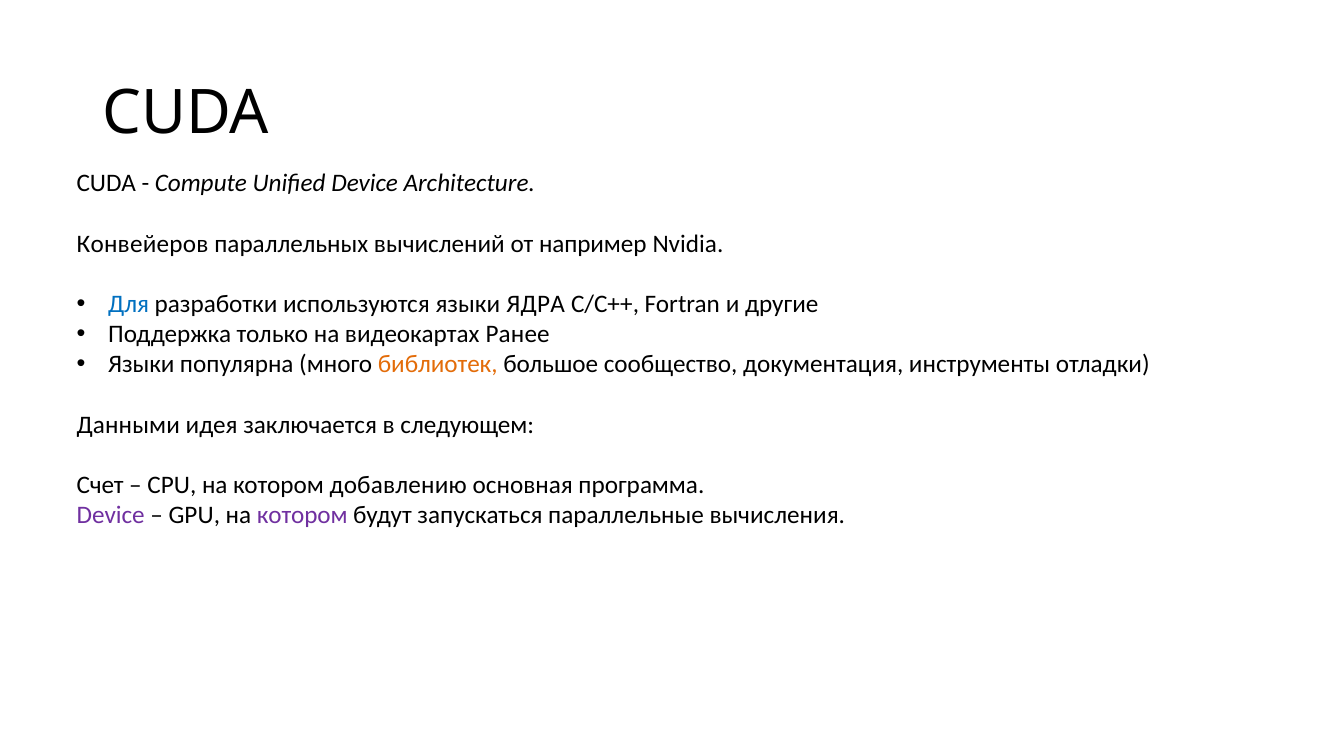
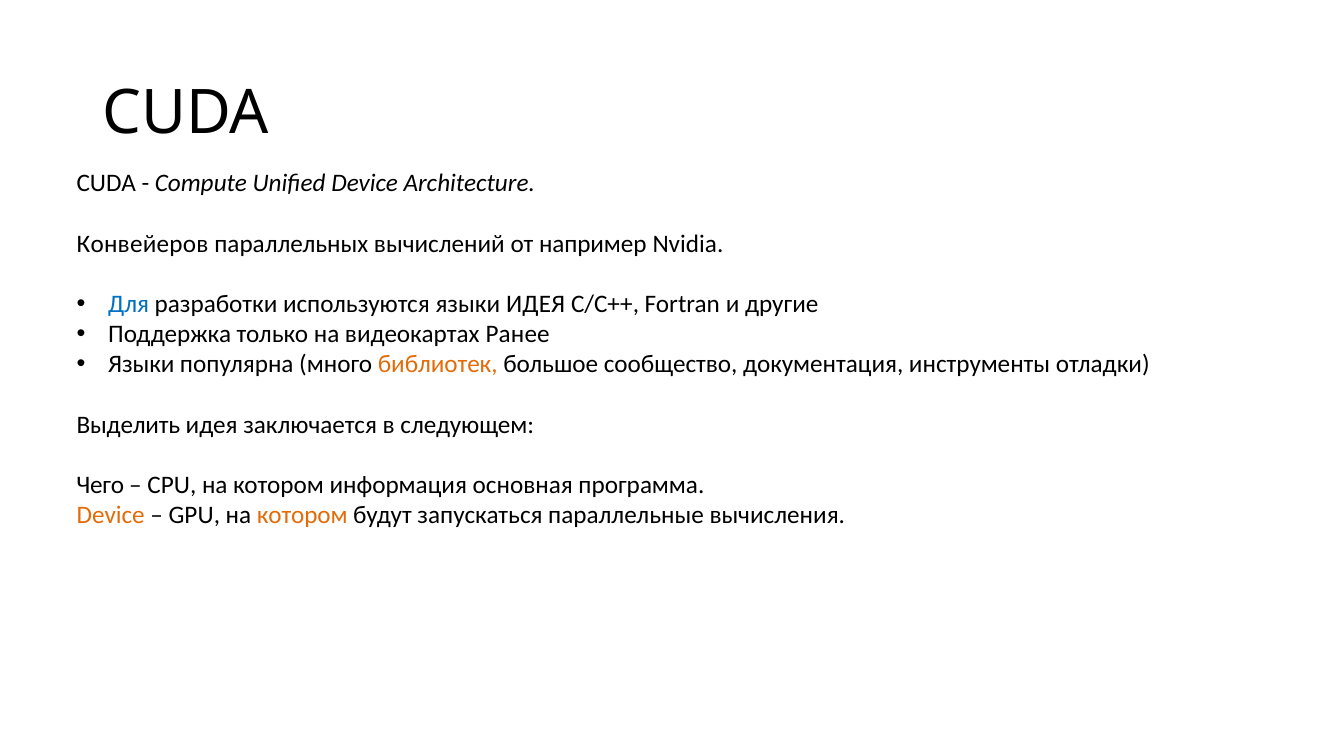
языки ЯДРА: ЯДРА -> ИДЕЯ
Данными: Данными -> Выделить
Счет: Счет -> Чего
добавлению: добавлению -> информация
Device at (111, 516) colour: purple -> orange
котором at (302, 516) colour: purple -> orange
